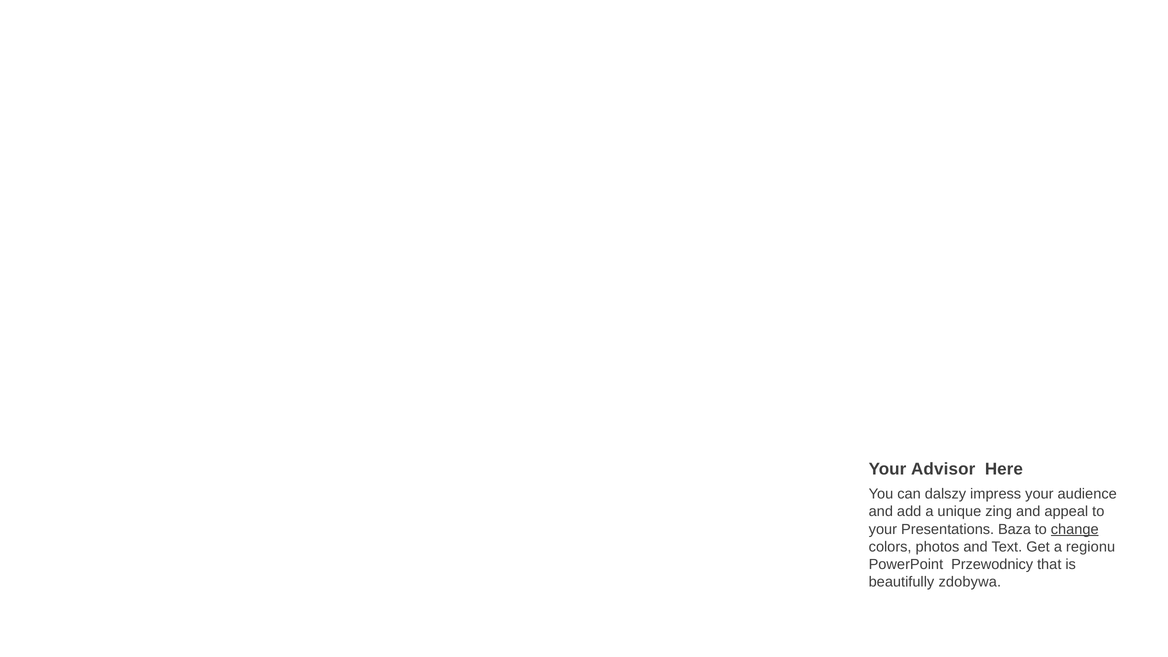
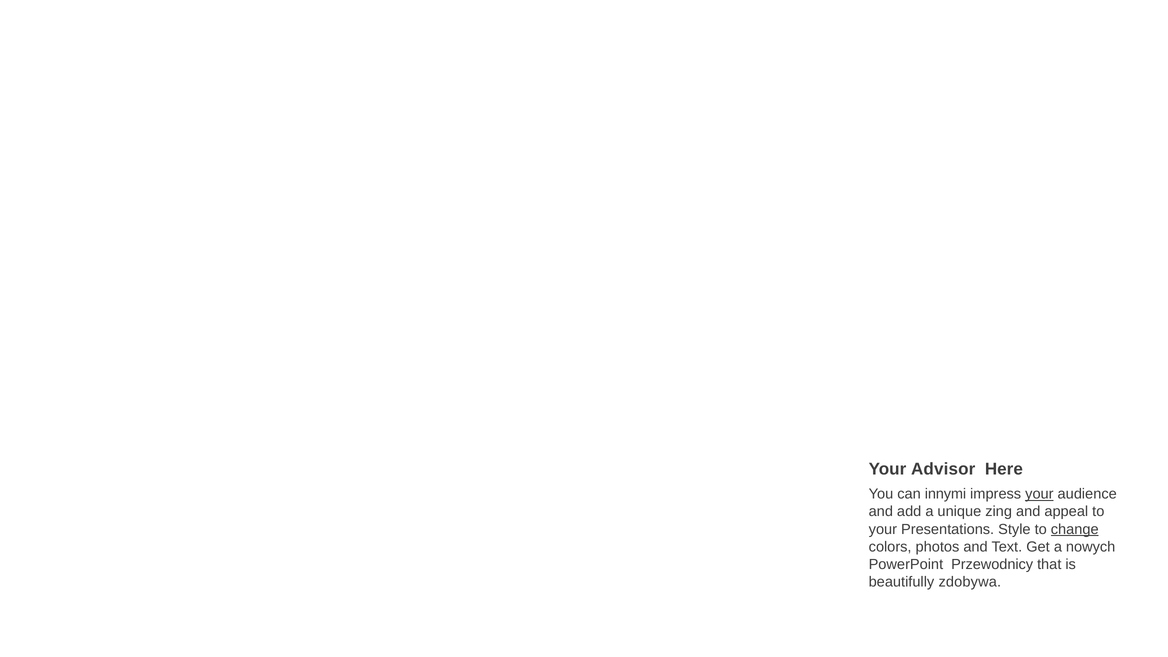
dalszy: dalszy -> innymi
your at (1039, 494) underline: none -> present
Baza: Baza -> Style
regionu: regionu -> nowych
